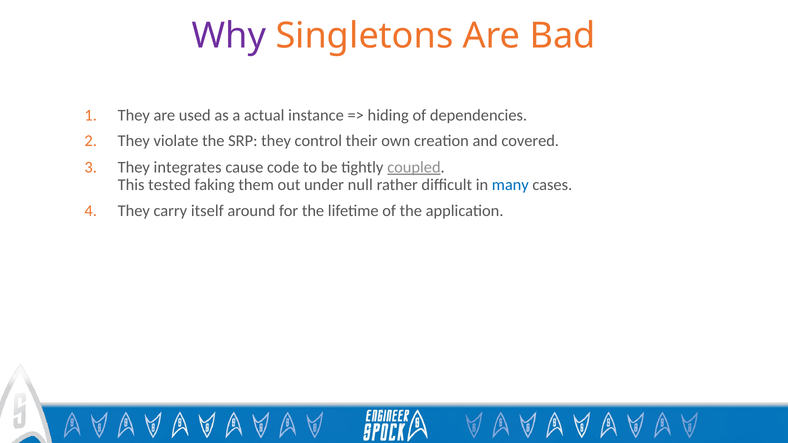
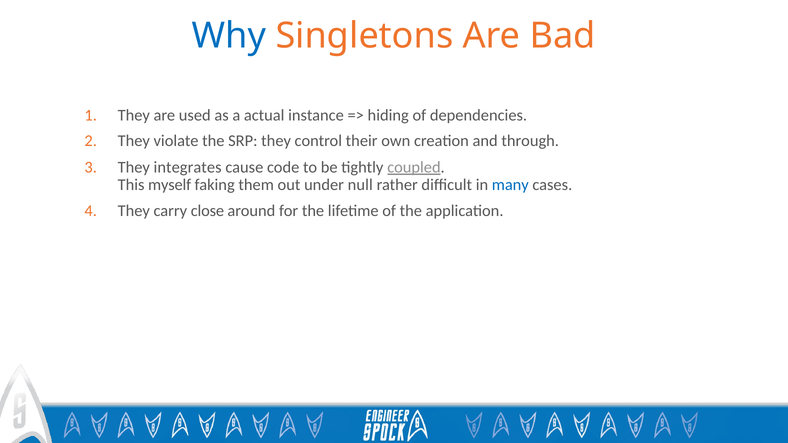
Why colour: purple -> blue
covered: covered -> through
tested: tested -> myself
itself: itself -> close
